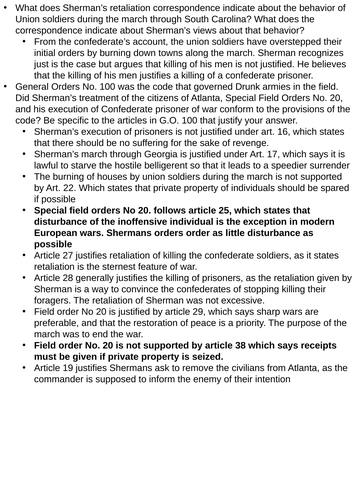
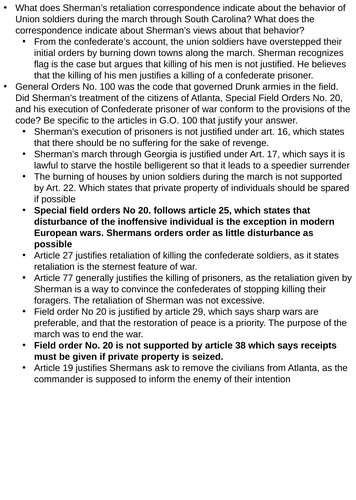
just: just -> flag
28: 28 -> 77
